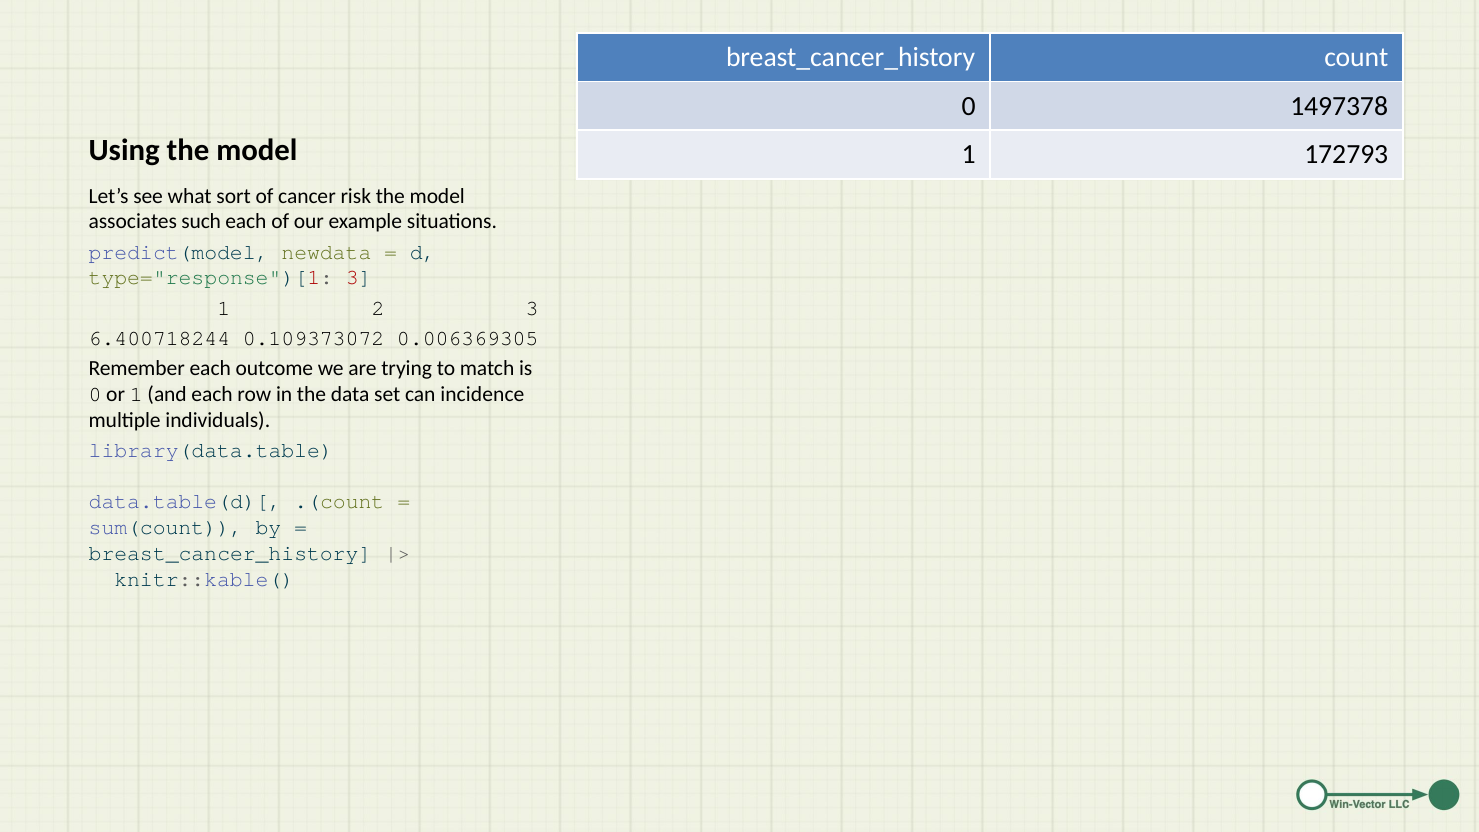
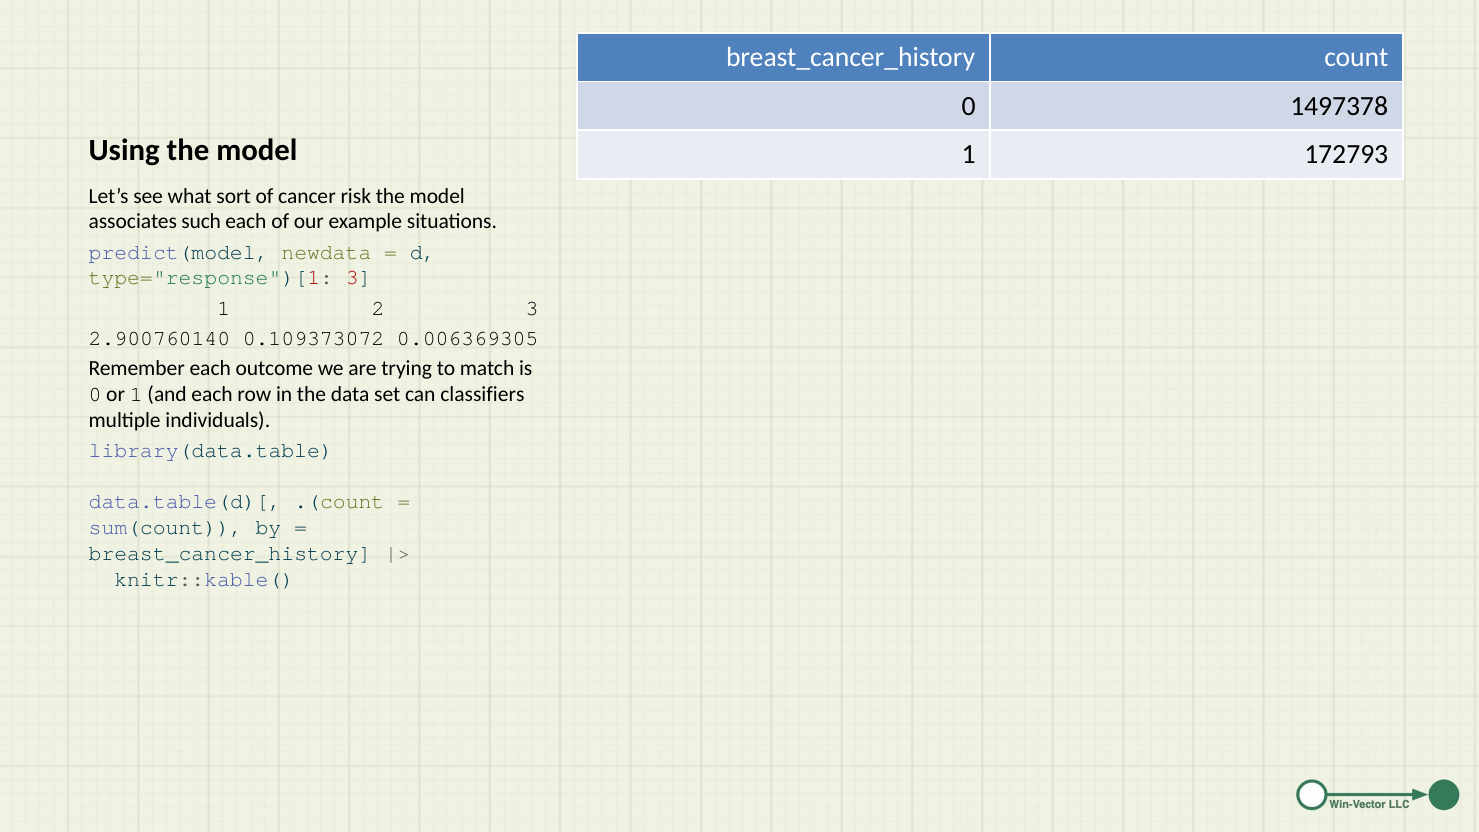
6.400718244: 6.400718244 -> 2.900760140
incidence: incidence -> classifiers
